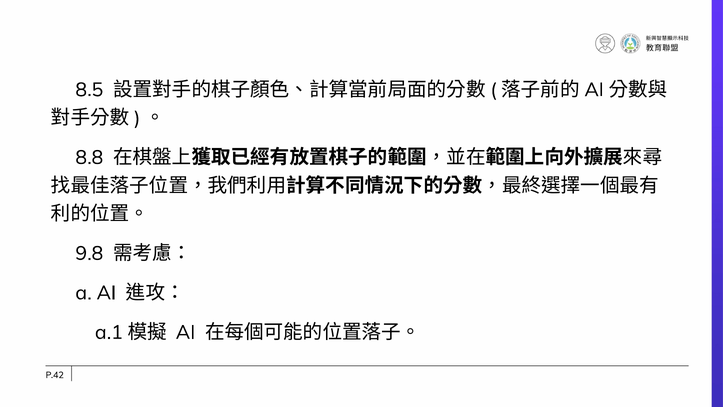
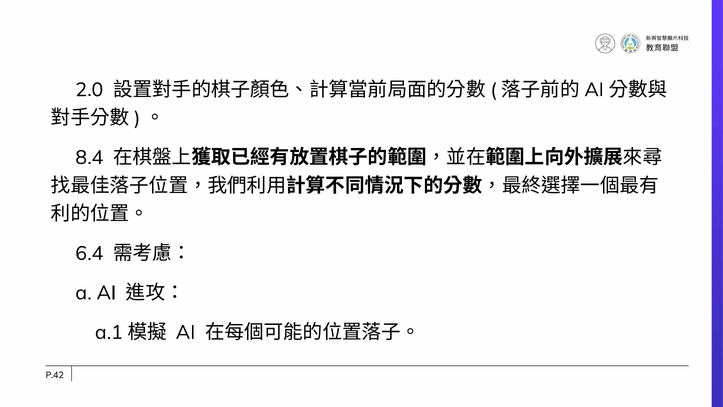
8.5: 8.5 -> 2.0
8.8: 8.8 -> 8.4
9.8: 9.8 -> 6.4
